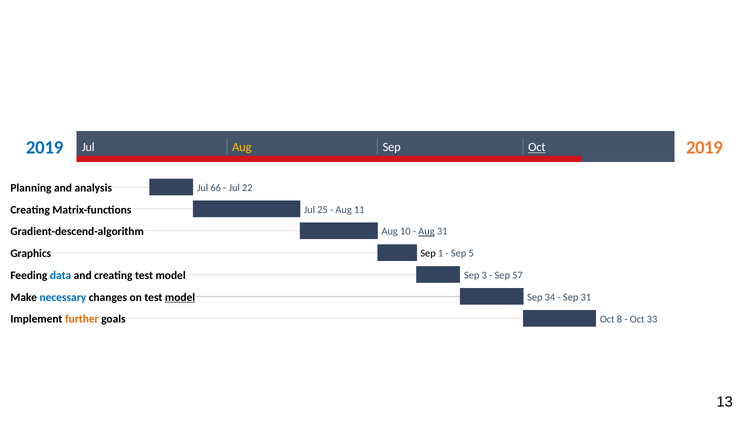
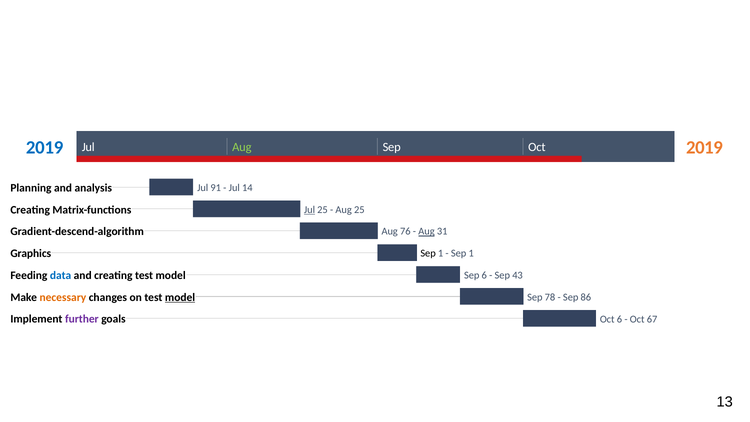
Aug at (242, 147) colour: yellow -> light green
Oct at (537, 147) underline: present -> none
66: 66 -> 91
22: 22 -> 14
Jul at (310, 210) underline: none -> present
Aug 11: 11 -> 25
10: 10 -> 76
5 at (471, 253): 5 -> 1
Sep 3: 3 -> 6
57: 57 -> 43
necessary colour: blue -> orange
34: 34 -> 78
Sep 31: 31 -> 86
further colour: orange -> purple
Oct 8: 8 -> 6
33: 33 -> 67
